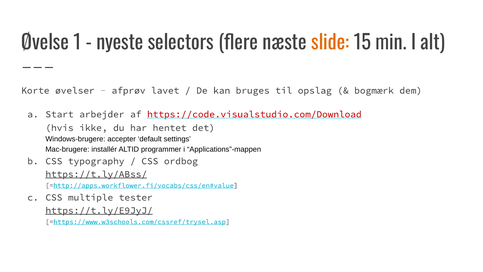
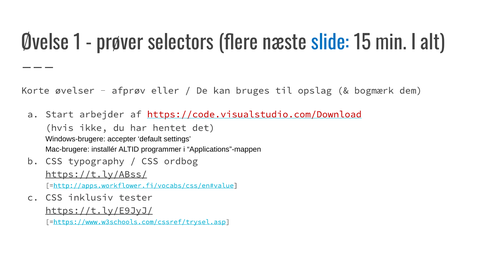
nyeste: nyeste -> prøver
slide colour: orange -> blue
lavet: lavet -> eller
multiple: multiple -> inklusiv
